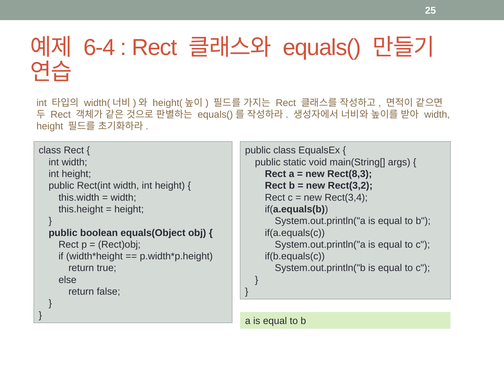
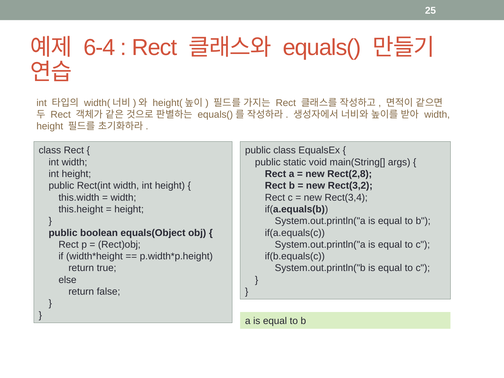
Rect(8,3: Rect(8,3 -> Rect(2,8
